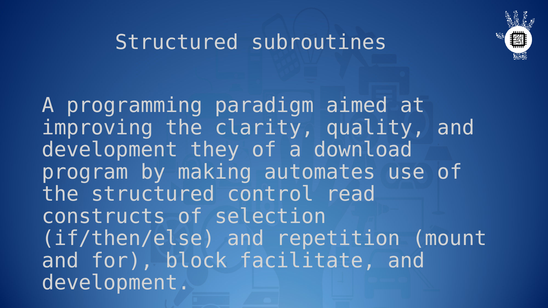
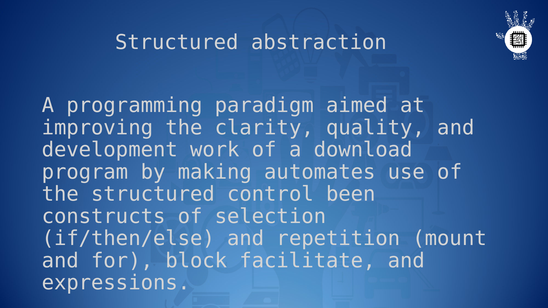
subroutines: subroutines -> abstraction
they: they -> work
read: read -> been
development at (116, 283): development -> expressions
